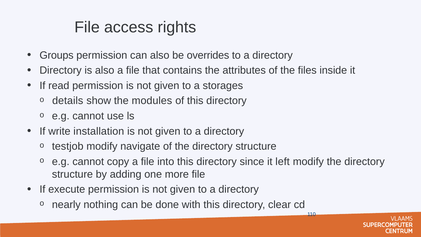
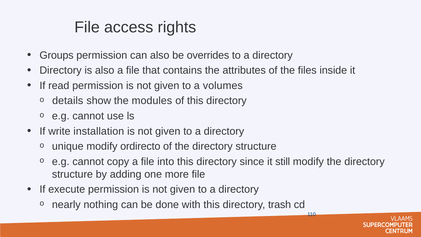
storages: storages -> volumes
testjob: testjob -> unique
navigate: navigate -> ordirecto
left: left -> still
clear: clear -> trash
